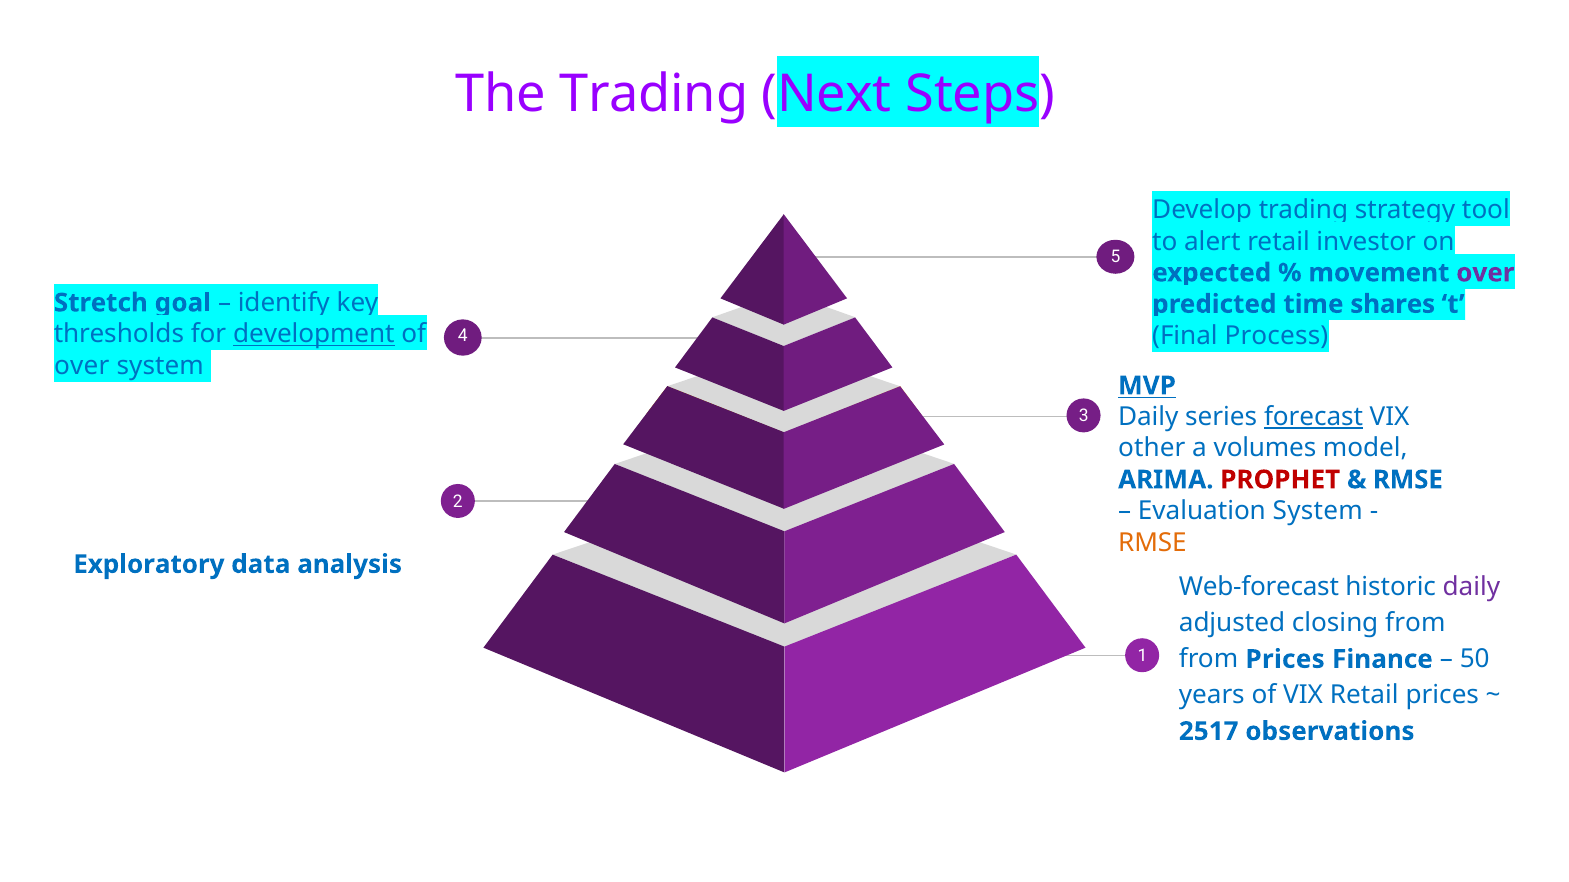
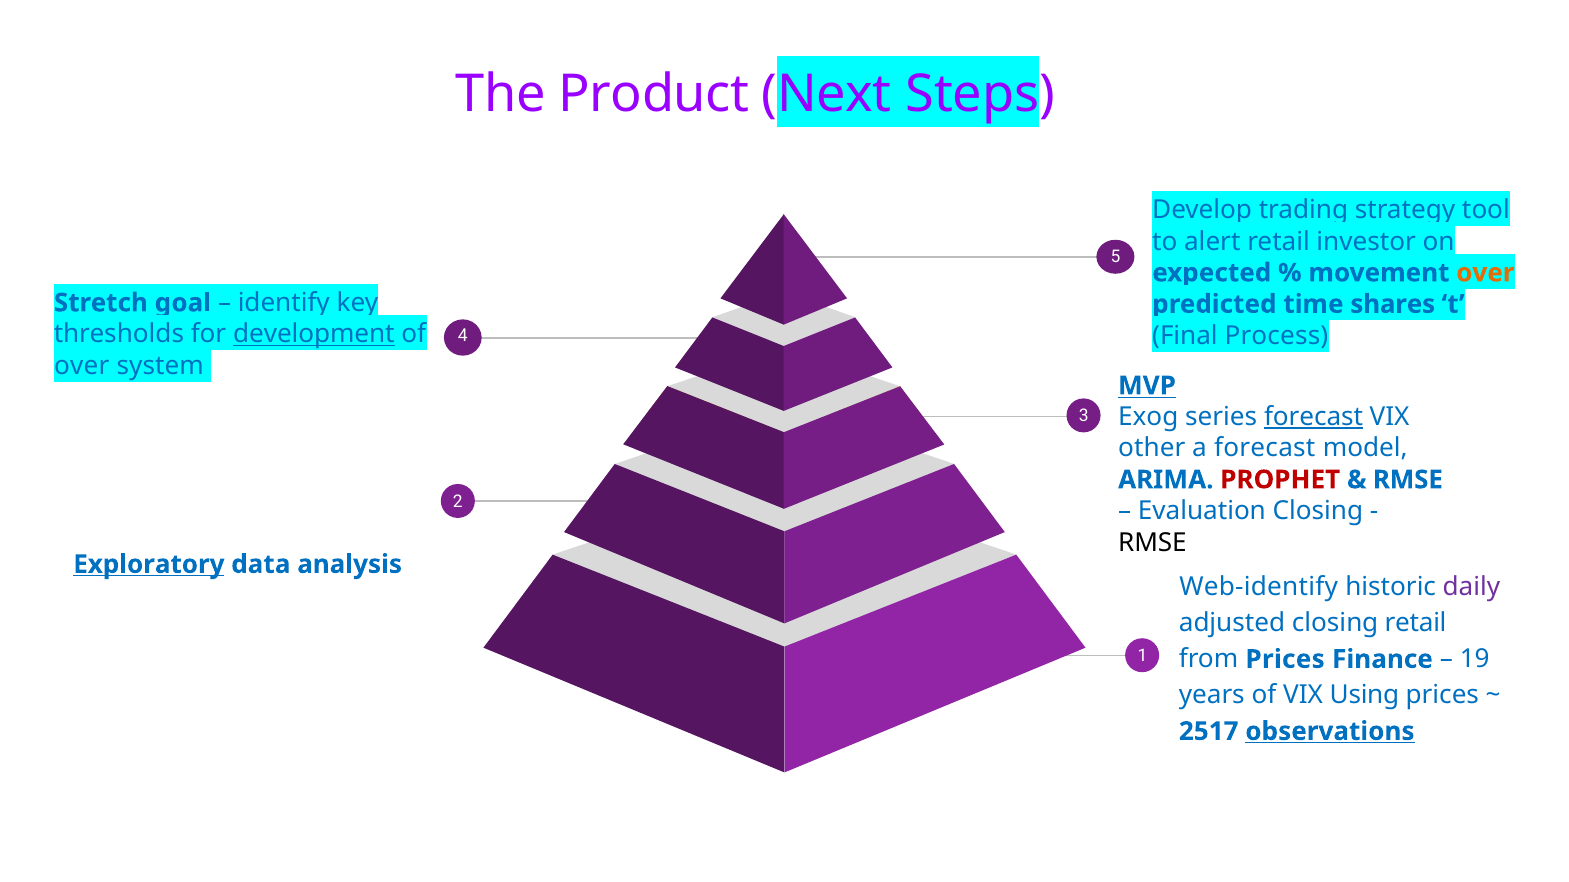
The Trading: Trading -> Product
over at (1485, 273) colour: purple -> orange
Daily at (1148, 417): Daily -> Exog
a volumes: volumes -> forecast
Evaluation System: System -> Closing
RMSE at (1152, 543) colour: orange -> black
Exploratory underline: none -> present
Web-forecast: Web-forecast -> Web-identify
closing from: from -> retail
50: 50 -> 19
VIX Retail: Retail -> Using
observations underline: none -> present
